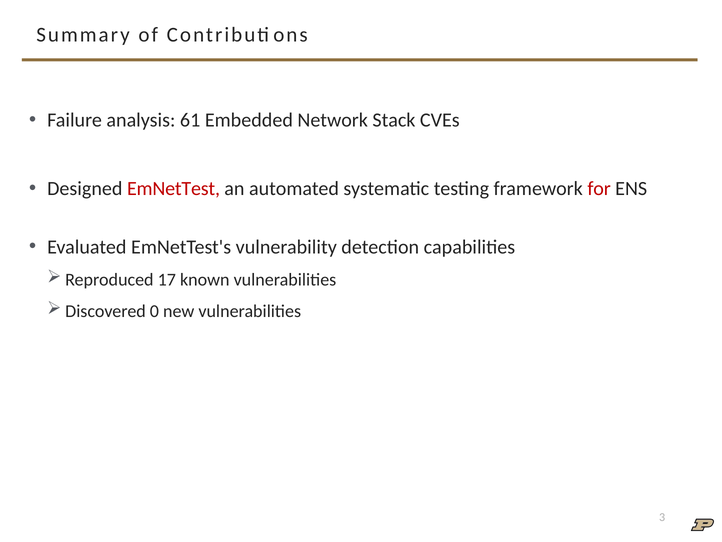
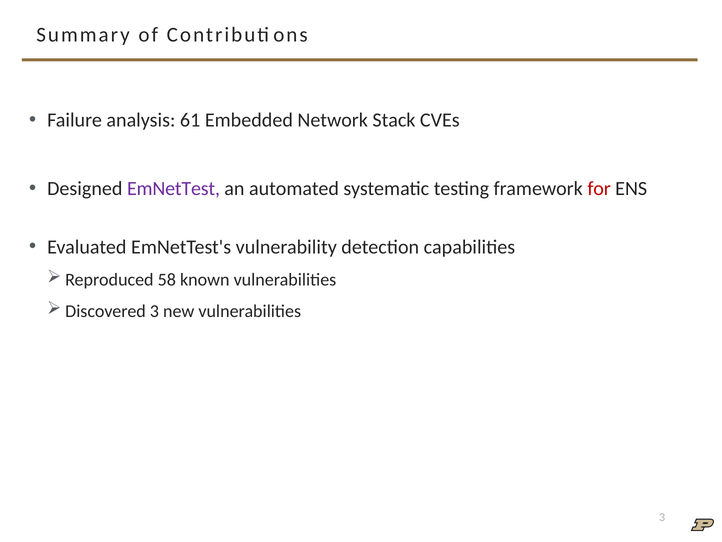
EmNetTest colour: red -> purple
17: 17 -> 58
Discovered 0: 0 -> 3
